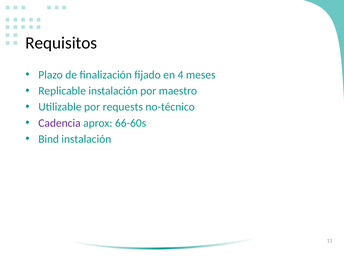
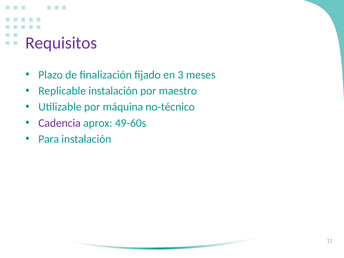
Requisitos colour: black -> purple
4: 4 -> 3
requests: requests -> máquina
66-60s: 66-60s -> 49-60s
Bind: Bind -> Para
